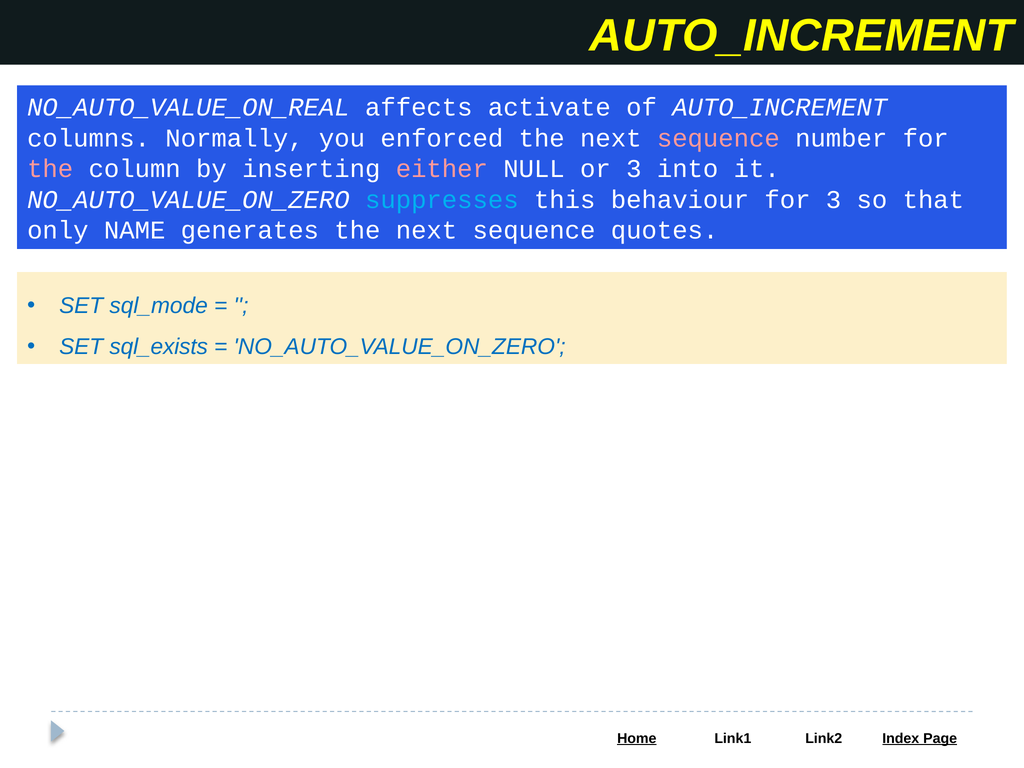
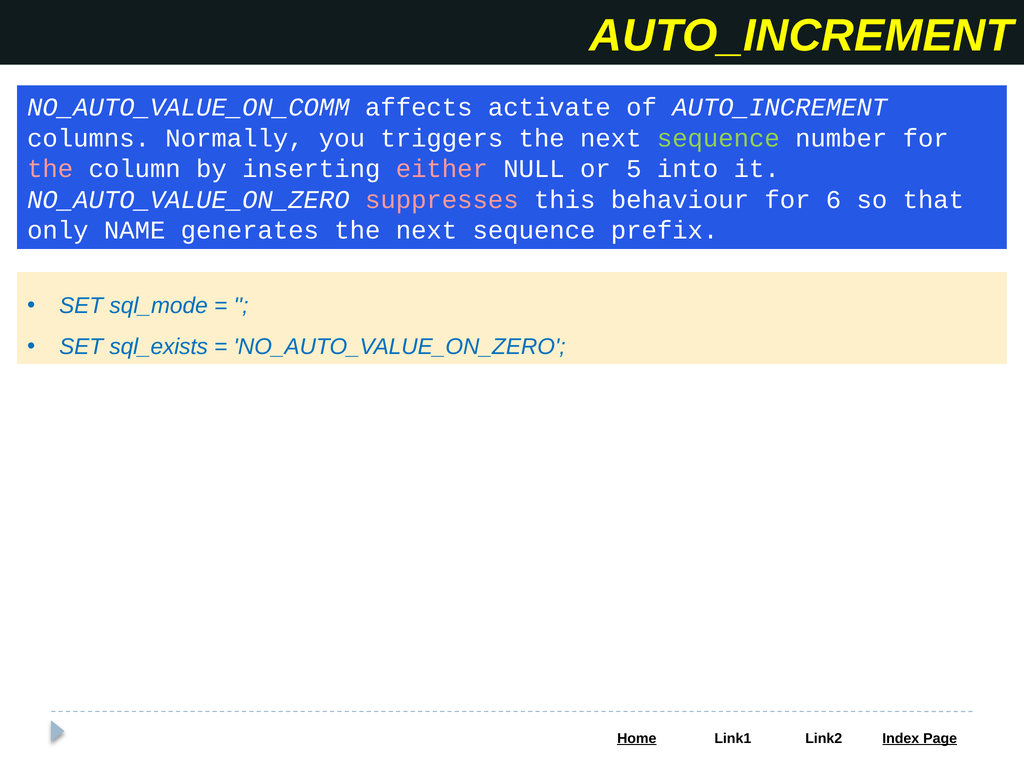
NO_AUTO_VALUE_ON_REAL: NO_AUTO_VALUE_ON_REAL -> NO_AUTO_VALUE_ON_COMM
enforced: enforced -> triggers
sequence at (718, 138) colour: pink -> light green
or 3: 3 -> 5
suppresses colour: light blue -> pink
for 3: 3 -> 6
quotes: quotes -> prefix
